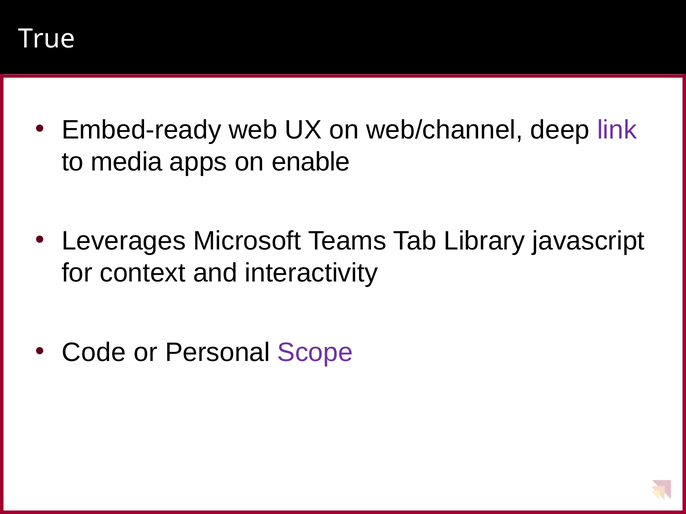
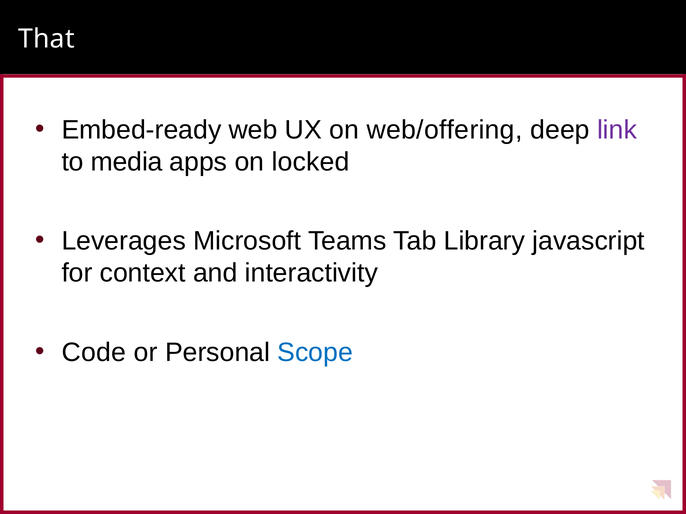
True: True -> That
web/channel: web/channel -> web/offering
enable: enable -> locked
Scope colour: purple -> blue
